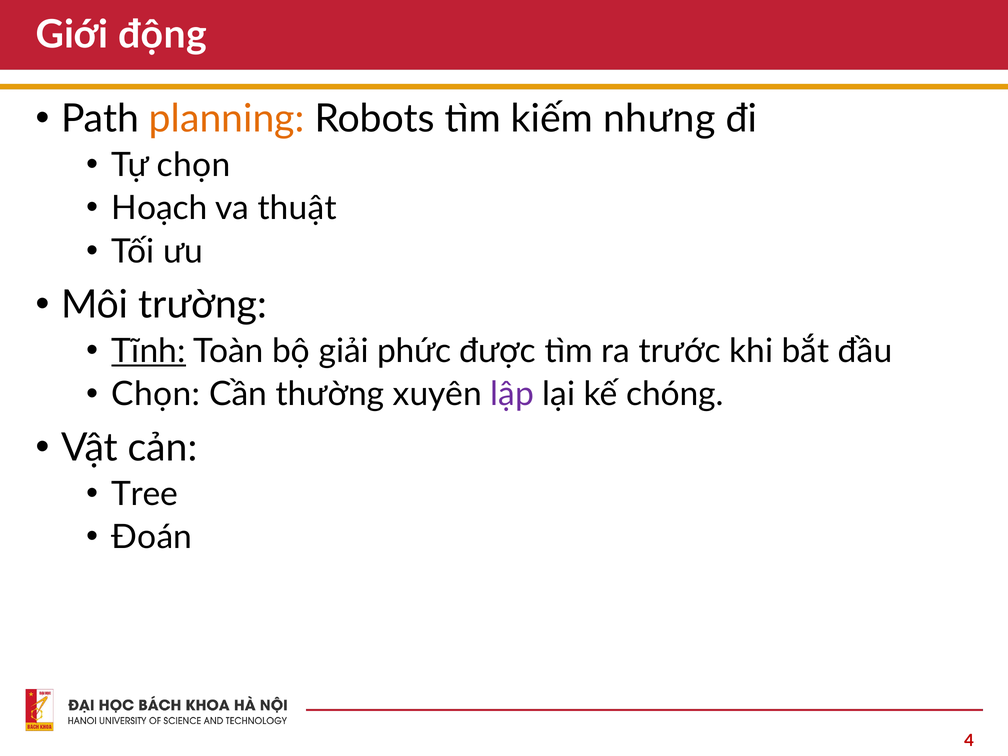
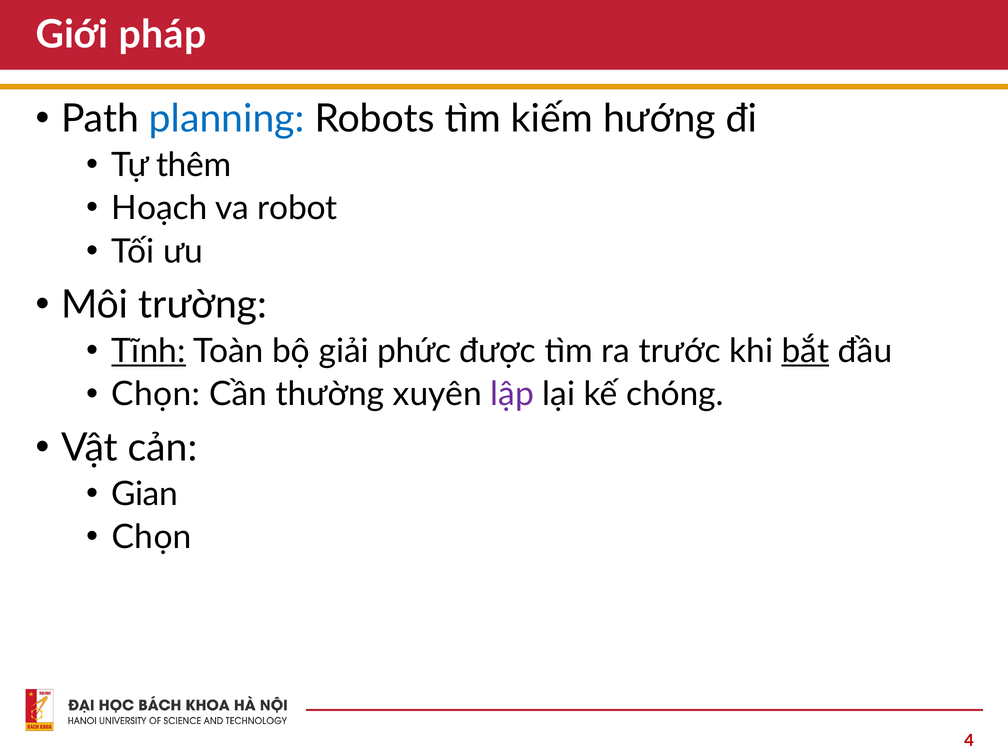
động: động -> pháp
planning colour: orange -> blue
nhưng: nhưng -> hướng
Tự chọn: chọn -> thêm
thuật: thuật -> robot
bắt underline: none -> present
Tree: Tree -> Gian
Đoán at (152, 537): Đoán -> Chọn
